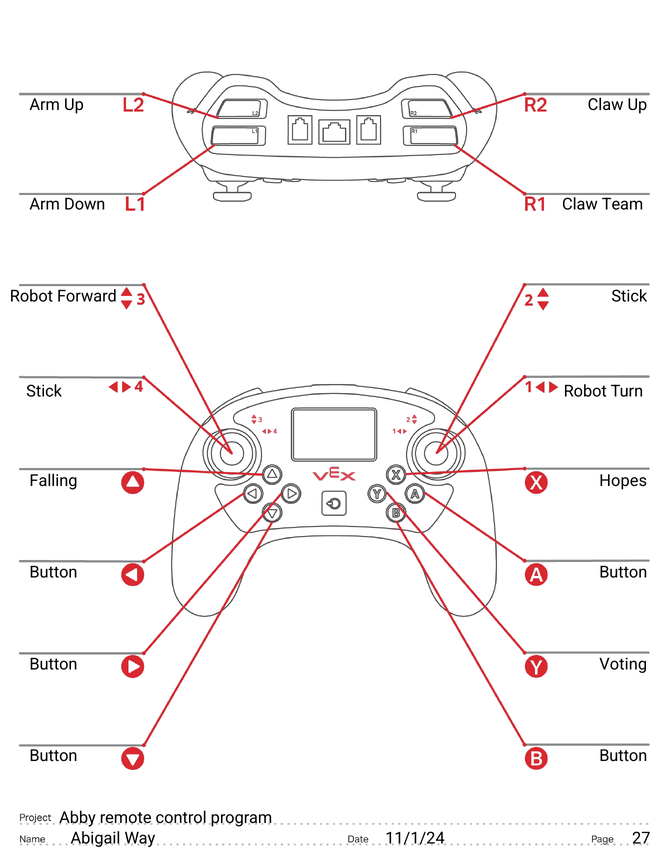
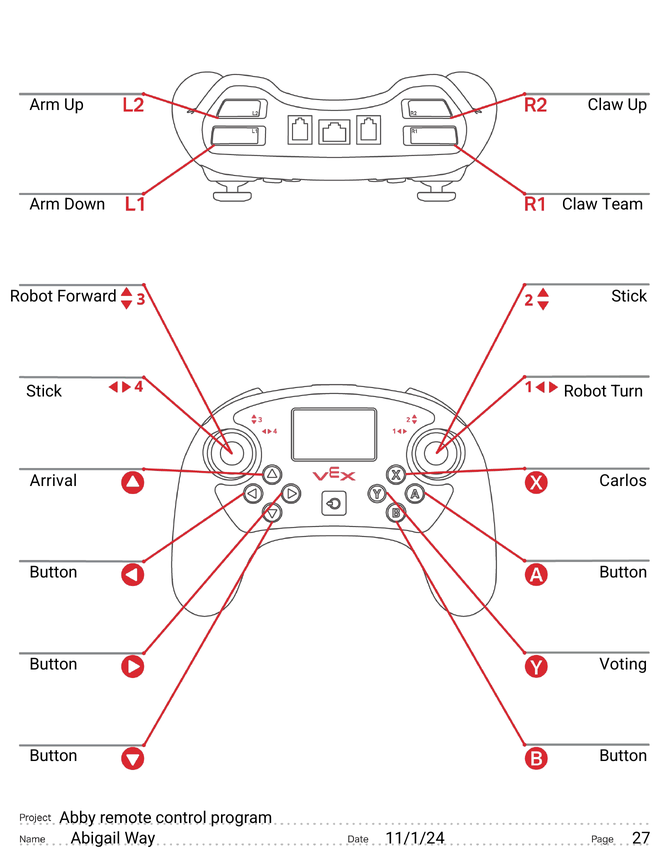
Falling: Falling -> Arrival
Hopes: Hopes -> Carlos
